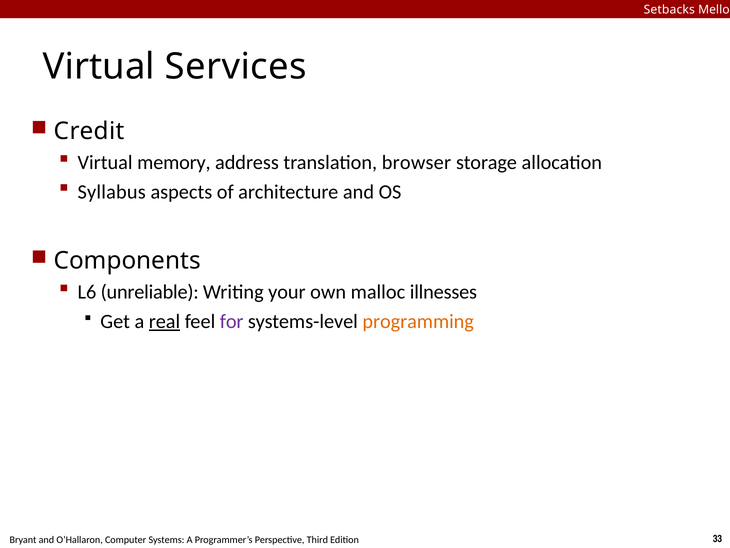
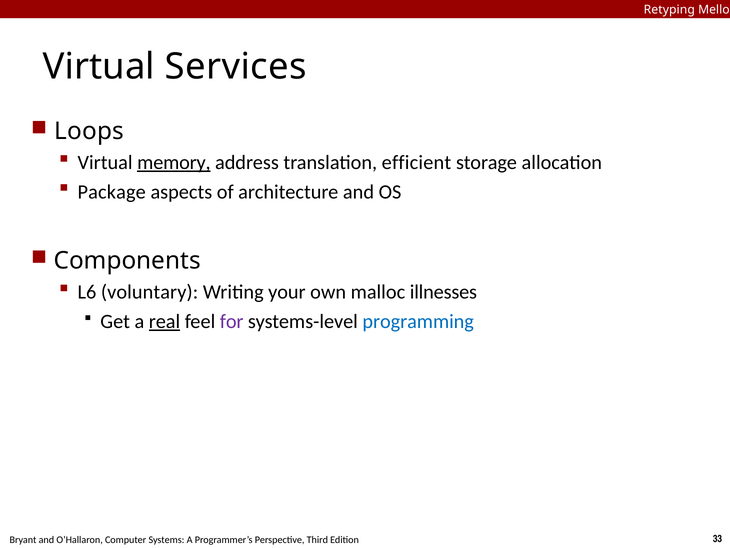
Setbacks: Setbacks -> Retyping
Credit: Credit -> Loops
memory underline: none -> present
browser: browser -> efficient
Syllabus: Syllabus -> Package
unreliable: unreliable -> voluntary
programming colour: orange -> blue
